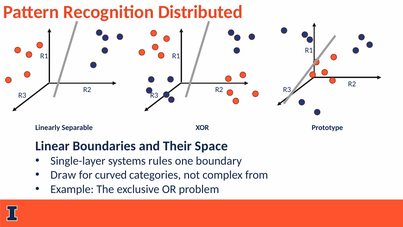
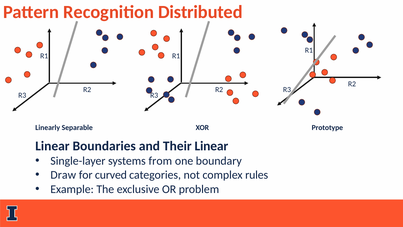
Their Space: Space -> Linear
rules: rules -> from
from: from -> rules
